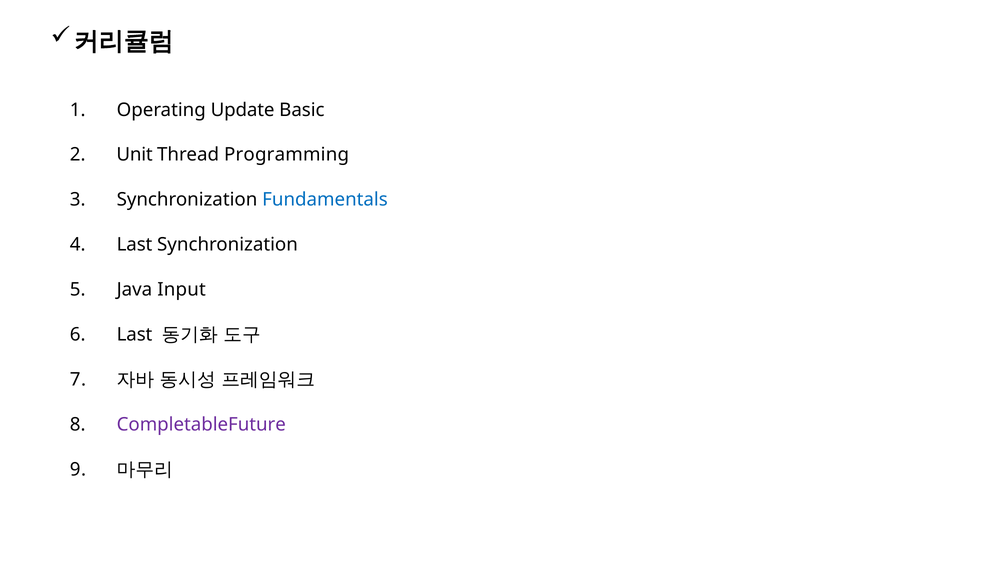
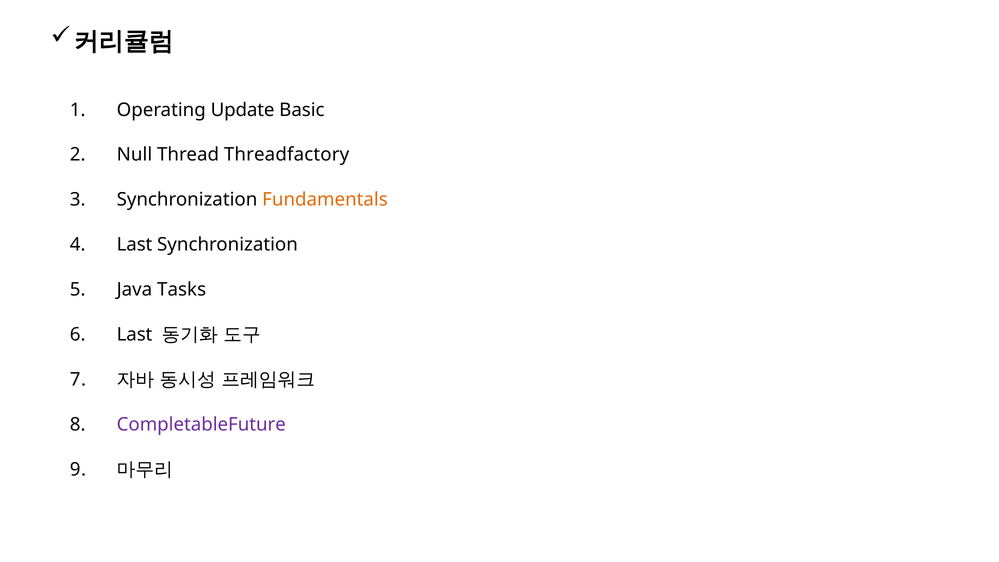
Unit: Unit -> Null
Programming: Programming -> Threadfactory
Fundamentals colour: blue -> orange
Input: Input -> Tasks
